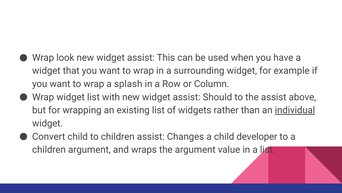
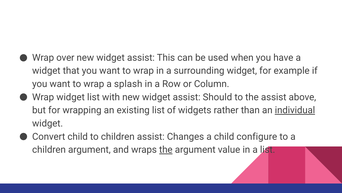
look: look -> over
developer: developer -> configure
the at (166, 149) underline: none -> present
